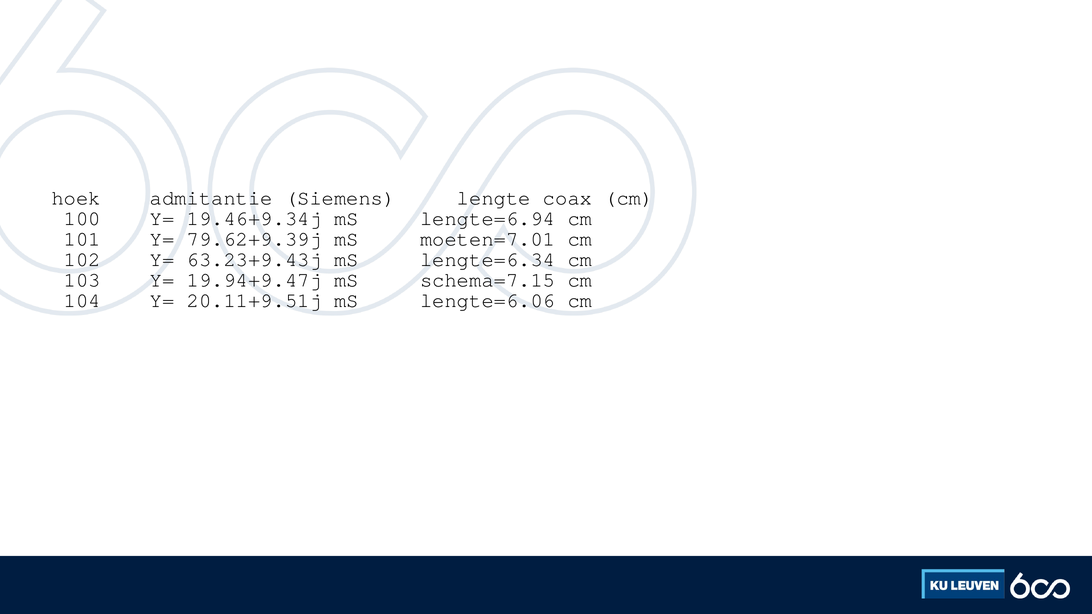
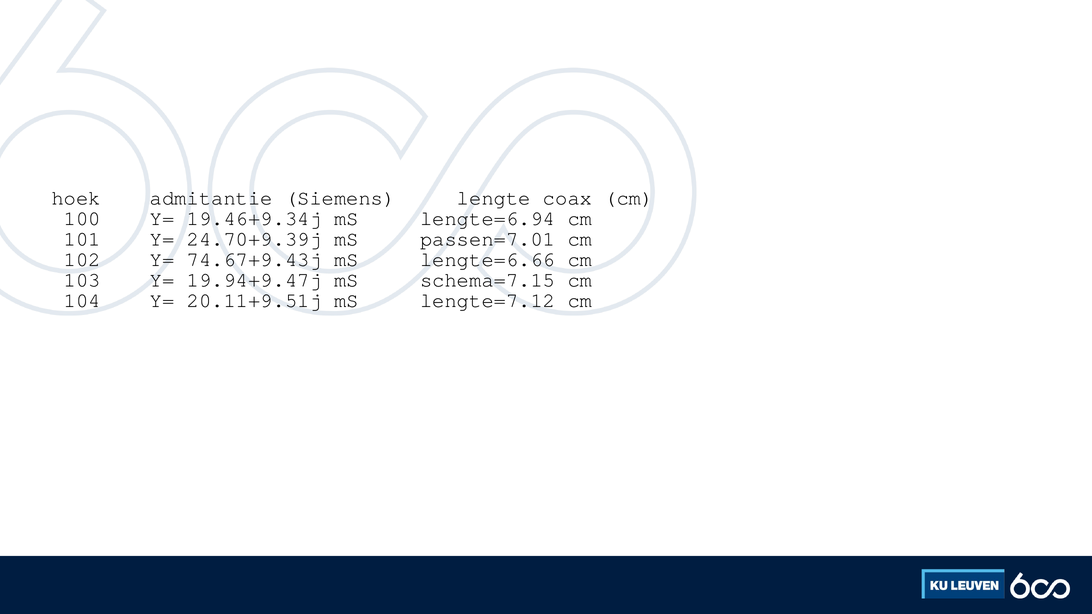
79.62+9.39j: 79.62+9.39j -> 24.70+9.39j
moeten=7.01: moeten=7.01 -> passen=7.01
63.23+9.43j: 63.23+9.43j -> 74.67+9.43j
lengte=6.34: lengte=6.34 -> lengte=6.66
lengte=6.06: lengte=6.06 -> lengte=7.12
